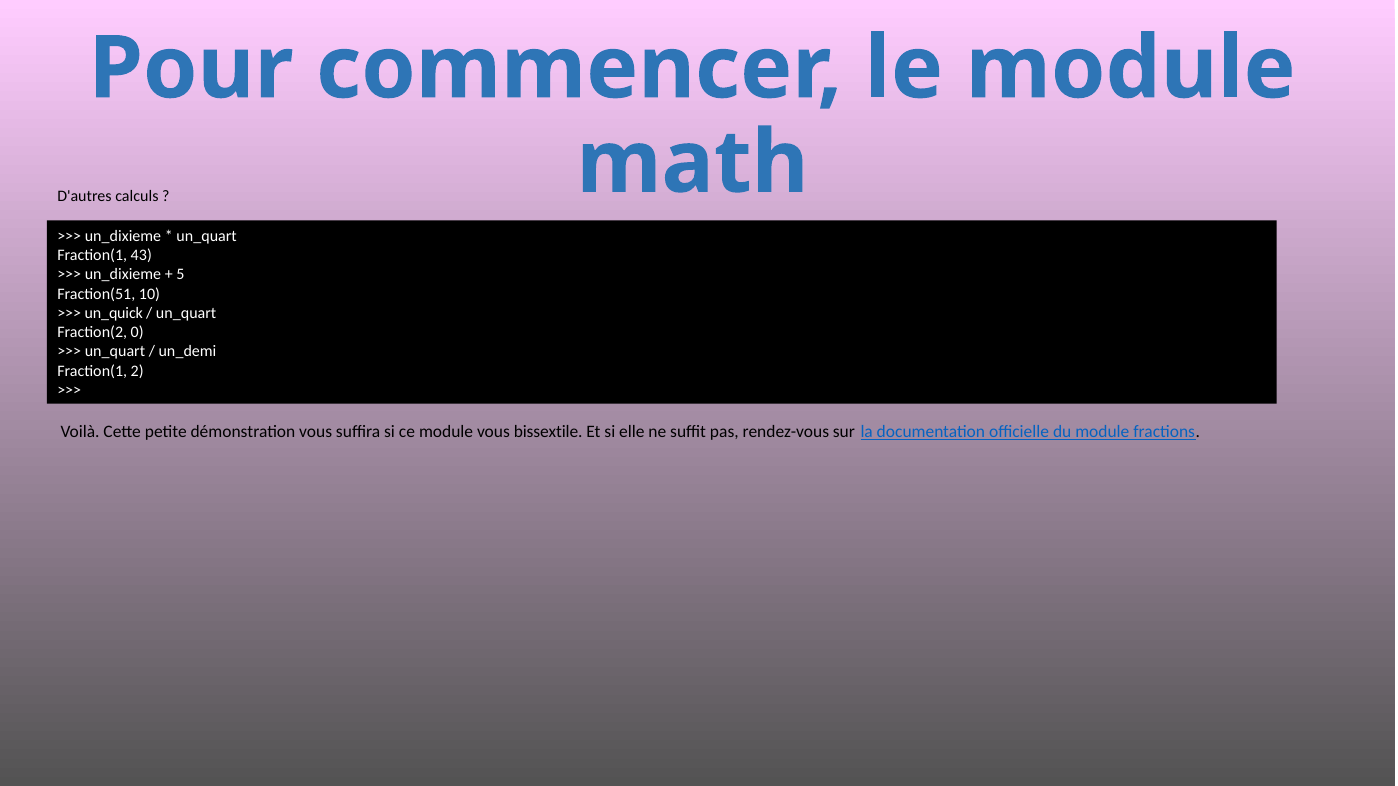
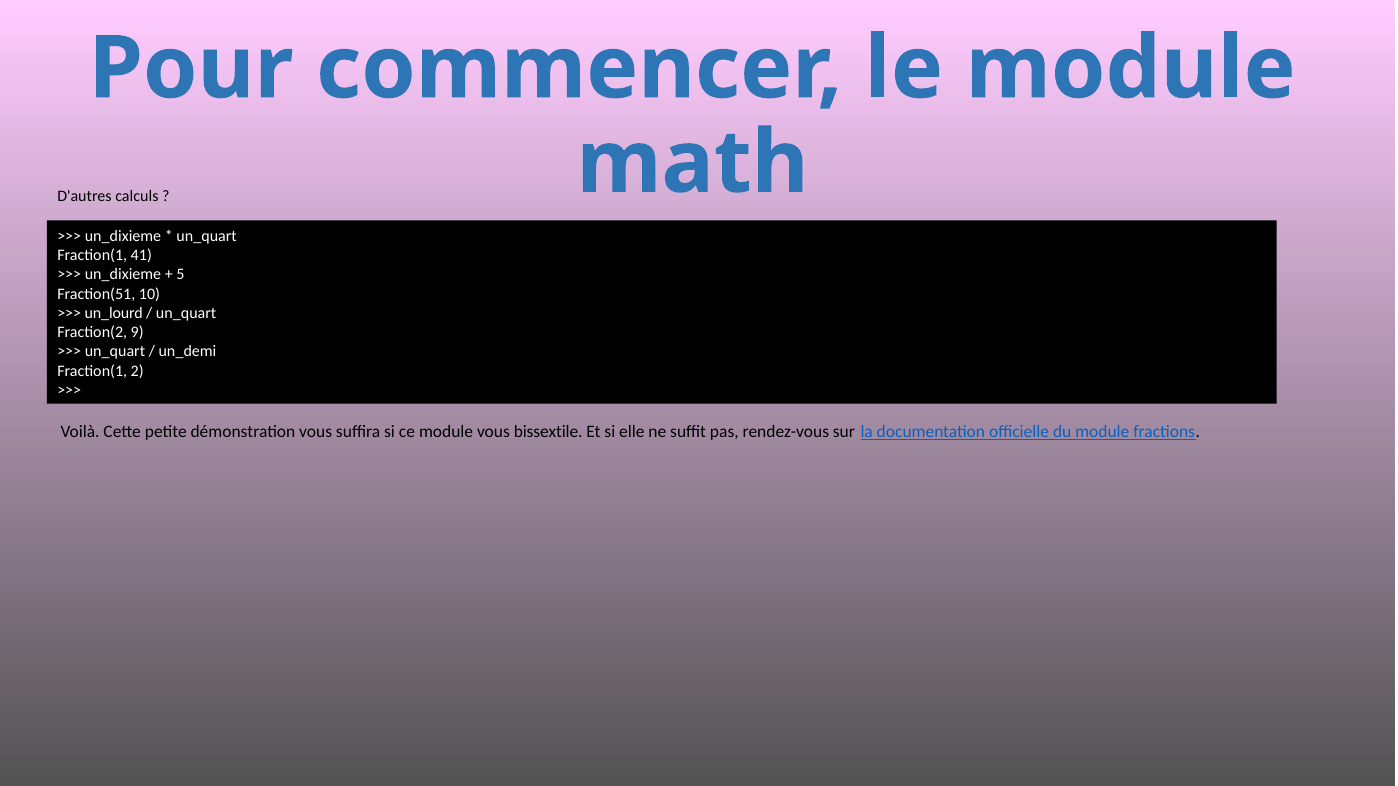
43: 43 -> 41
un_quick: un_quick -> un_lourd
0: 0 -> 9
